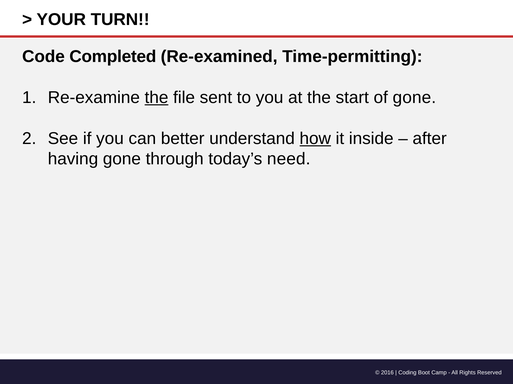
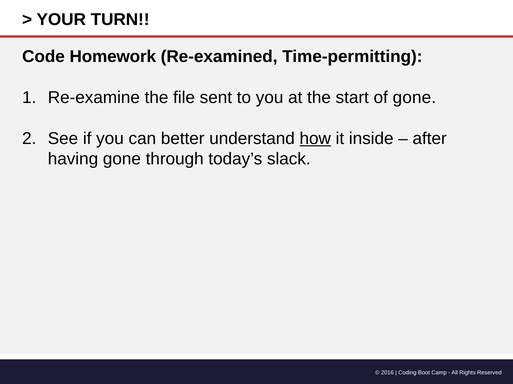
Completed: Completed -> Homework
the at (157, 98) underline: present -> none
need: need -> slack
